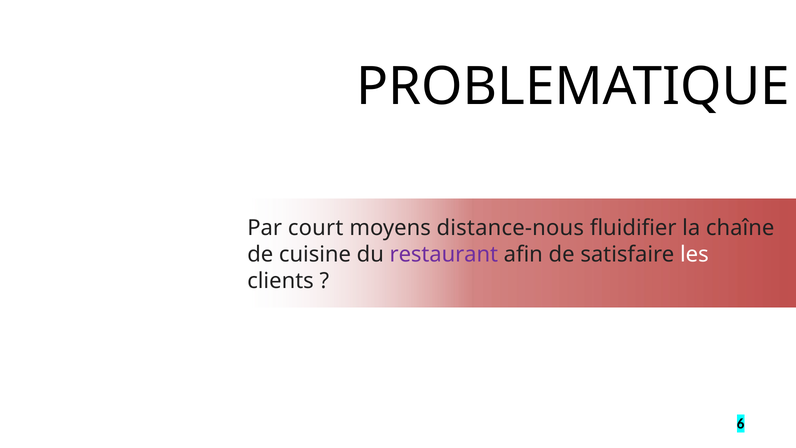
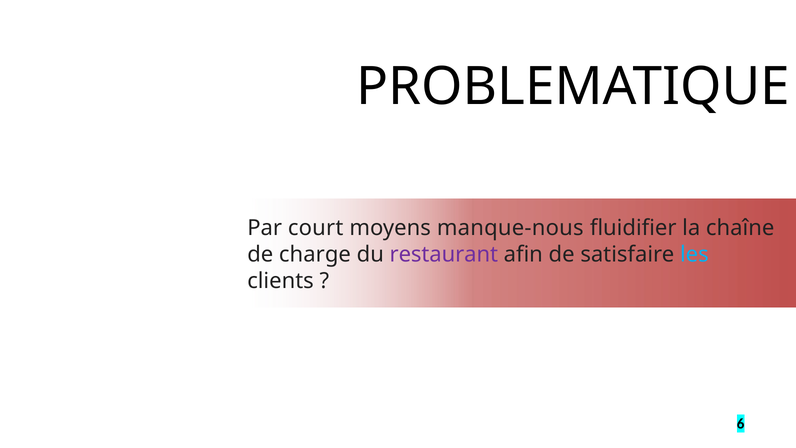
distance-nous: distance-nous -> manque-nous
cuisine: cuisine -> charge
les colour: white -> light blue
